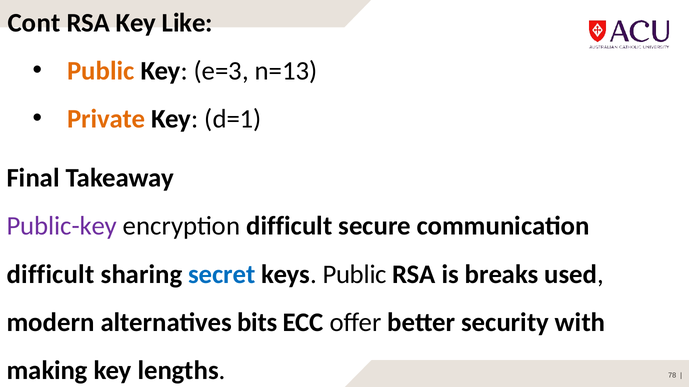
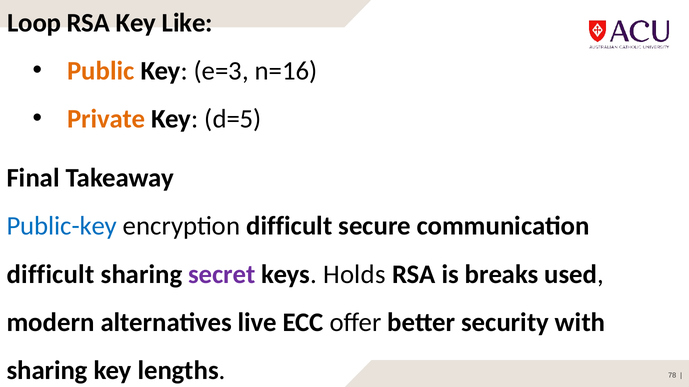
Cont: Cont -> Loop
n=13: n=13 -> n=16
d=1: d=1 -> d=5
Public-key colour: purple -> blue
secret colour: blue -> purple
keys Public: Public -> Holds
bits: bits -> live
making at (47, 371): making -> sharing
